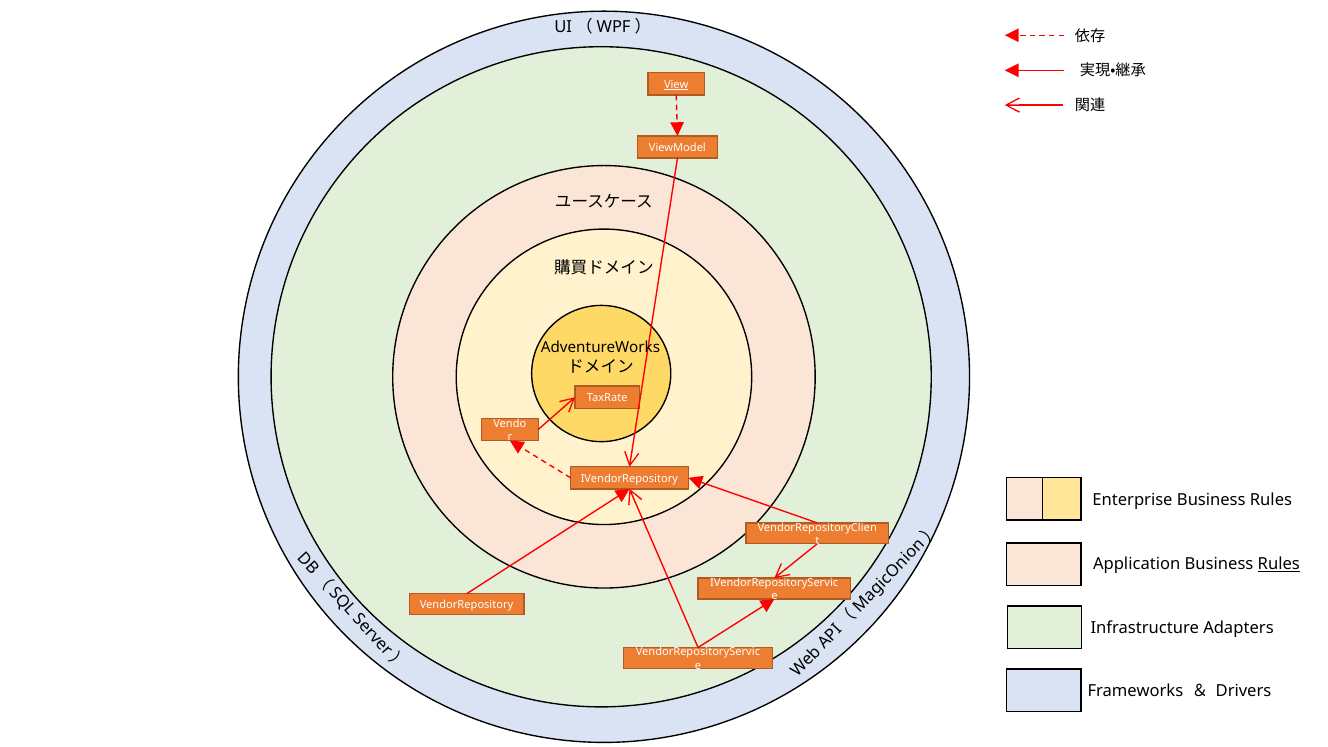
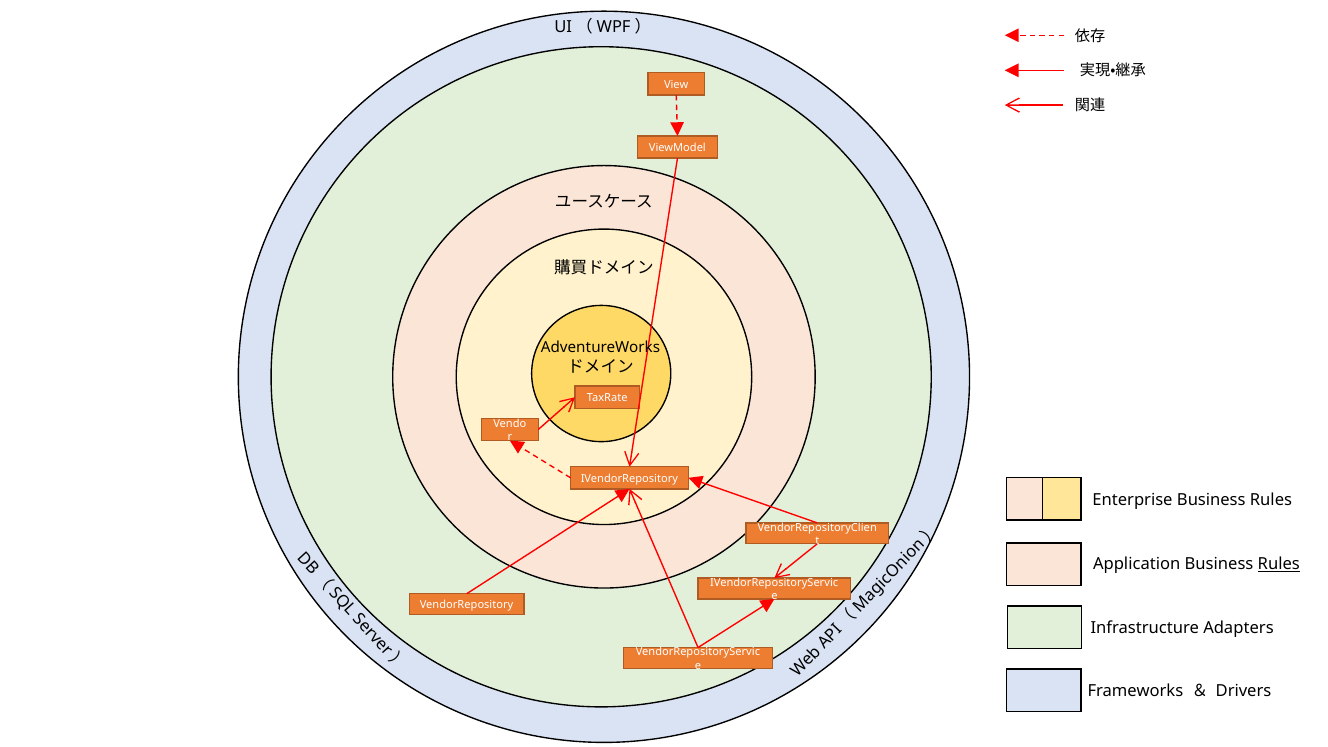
View underline: present -> none
